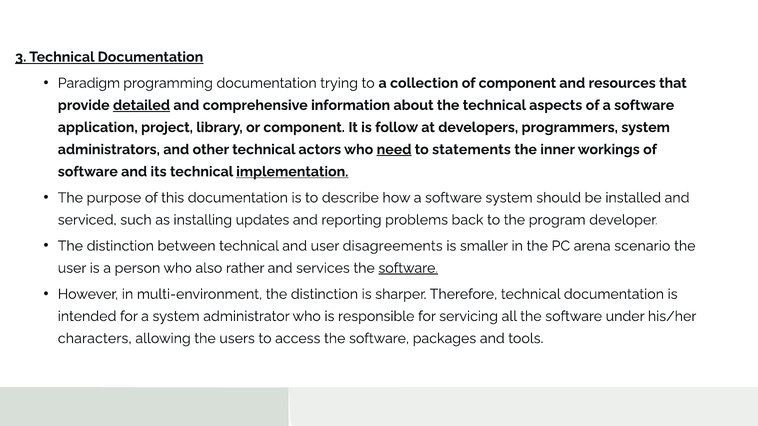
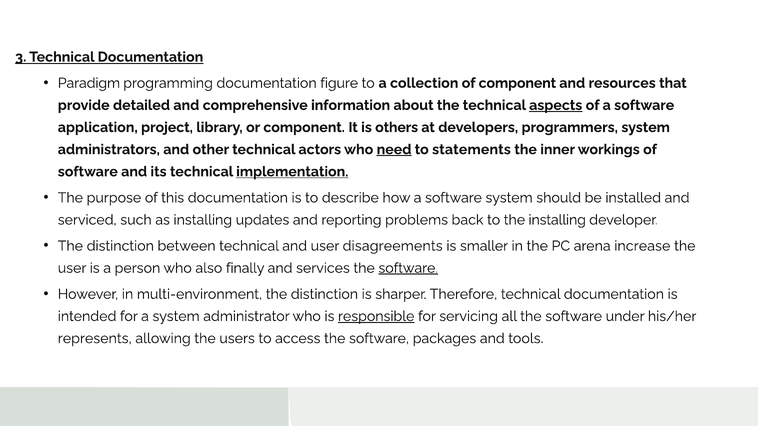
trying: trying -> figure
detailed underline: present -> none
aspects underline: none -> present
follow: follow -> others
the program: program -> installing
scenario: scenario -> increase
rather: rather -> finally
responsible underline: none -> present
characters: characters -> represents
